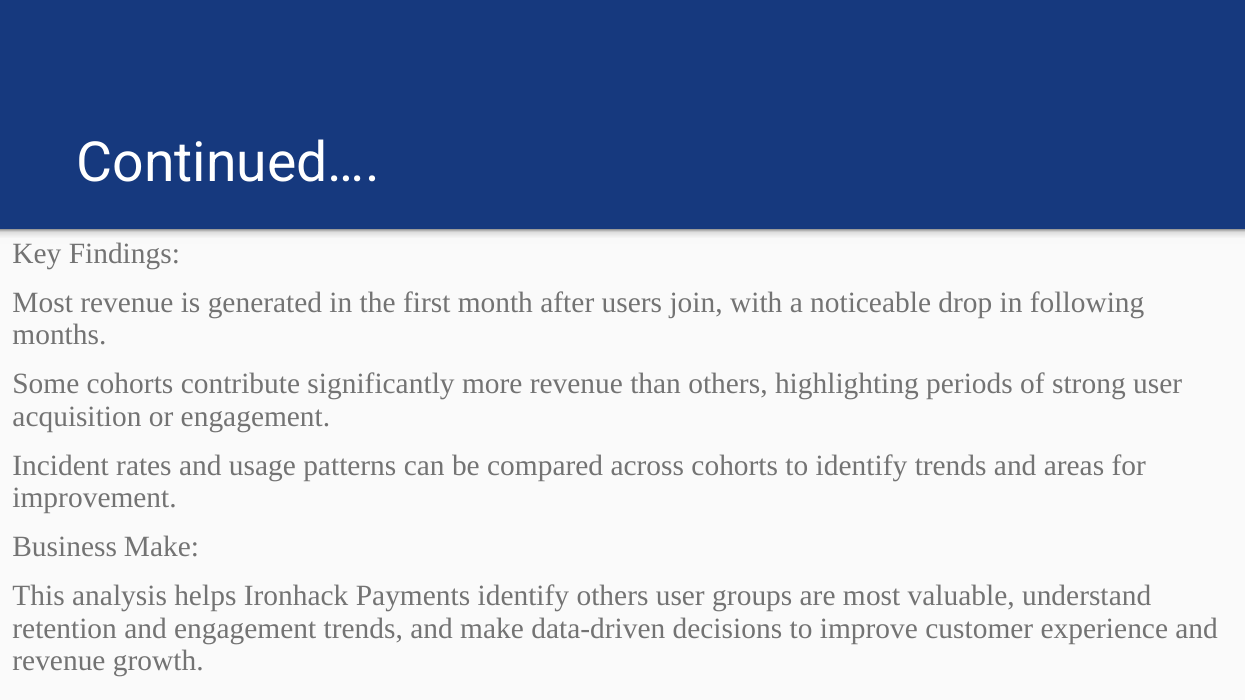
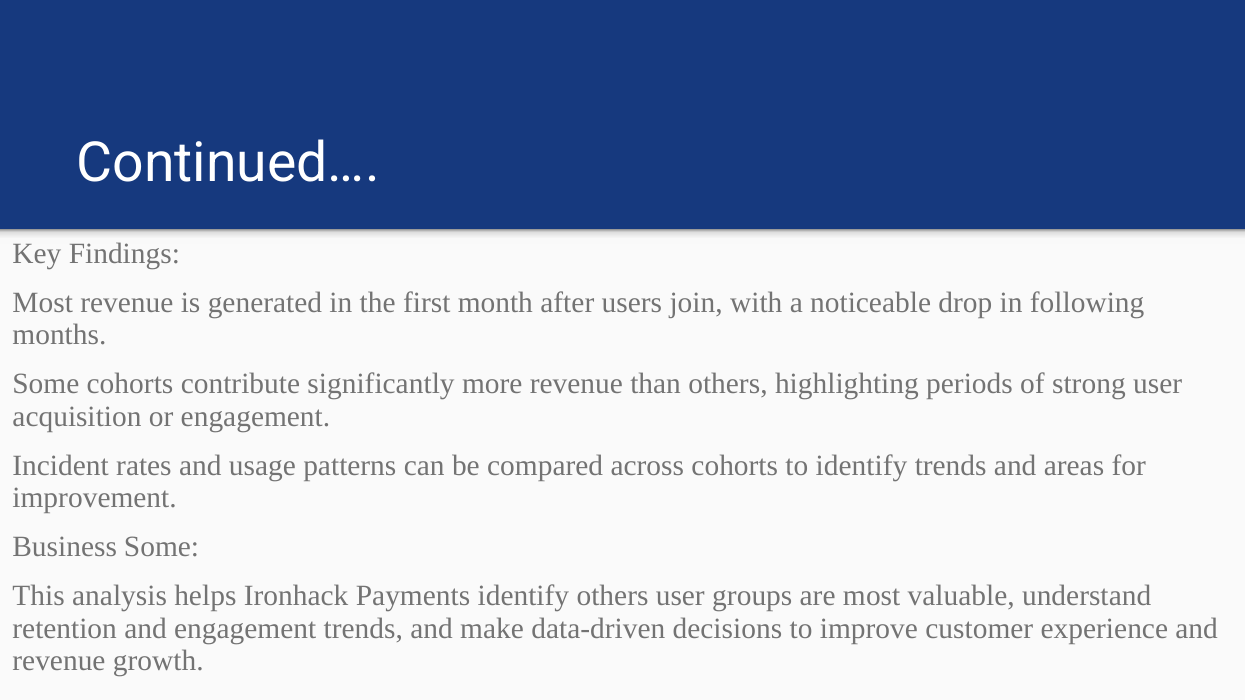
Business Make: Make -> Some
